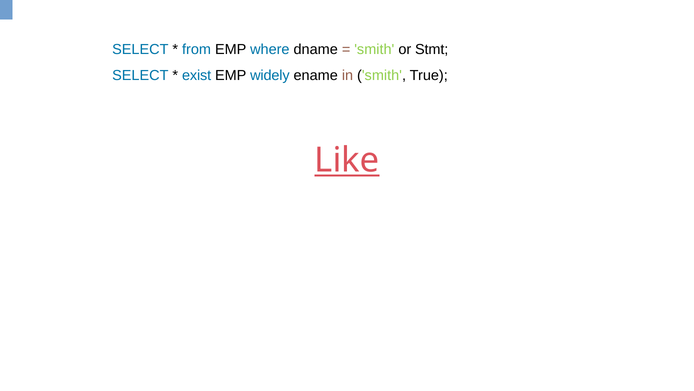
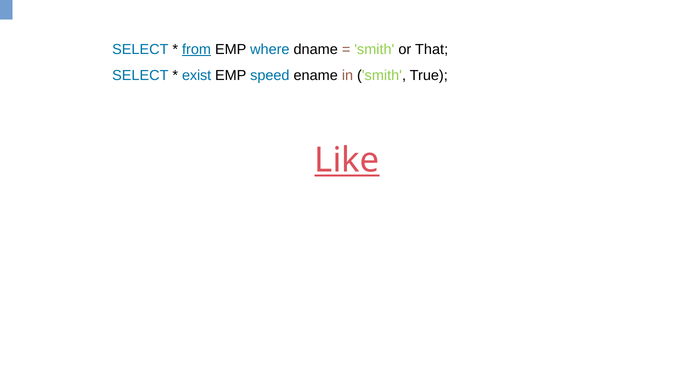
from underline: none -> present
Stmt: Stmt -> That
widely: widely -> speed
